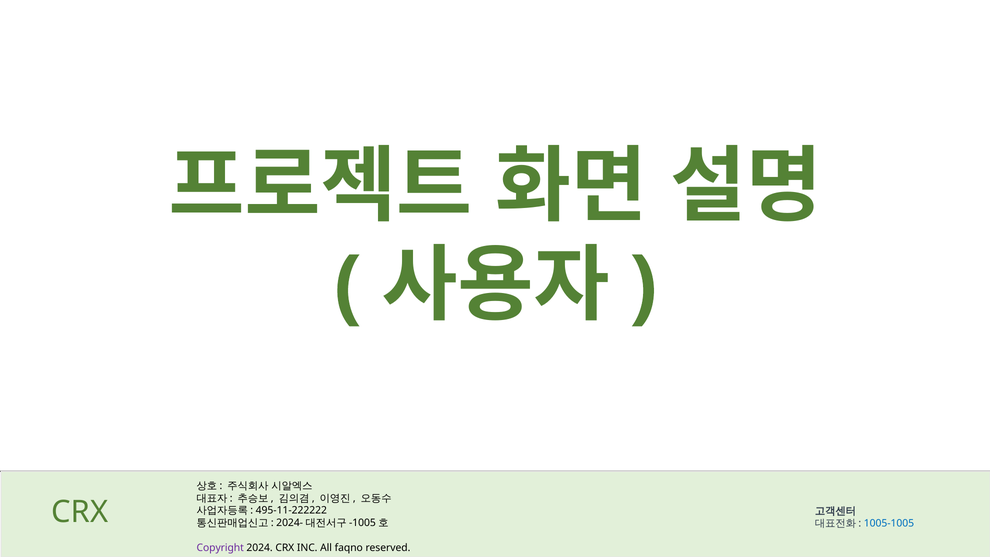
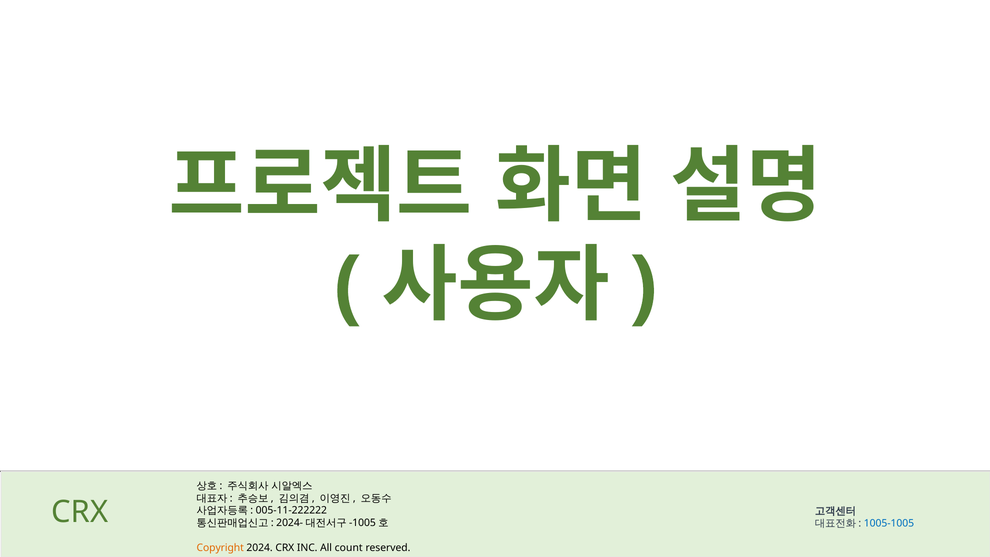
495-11-222222: 495-11-222222 -> 005-11-222222
Copyright colour: purple -> orange
faqno: faqno -> count
